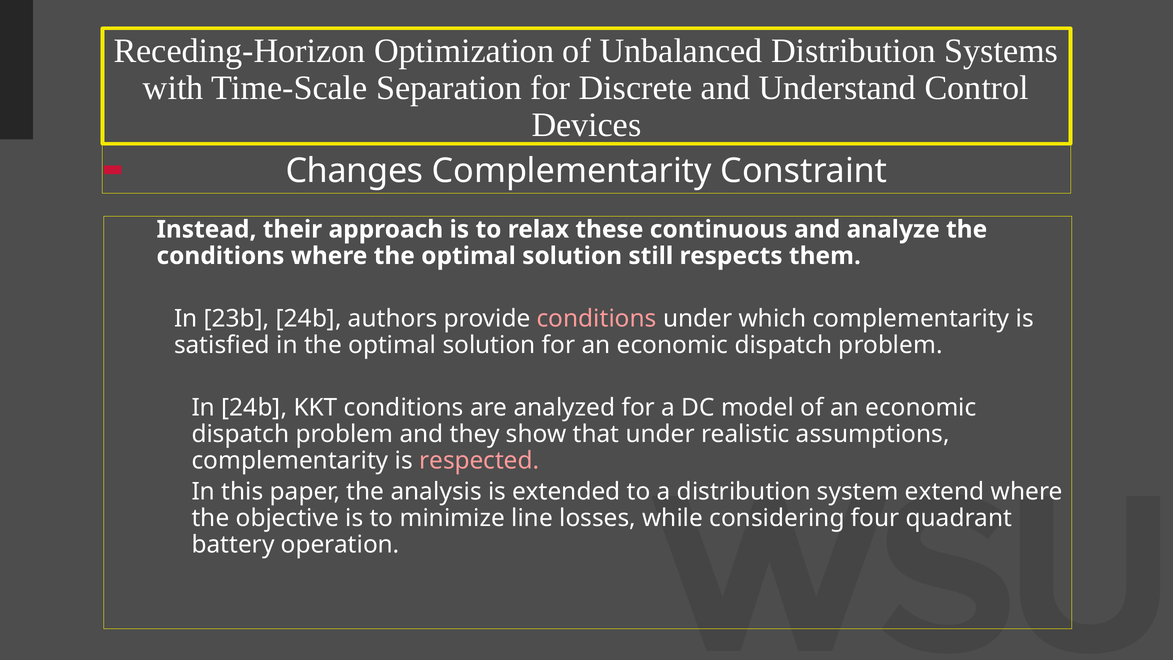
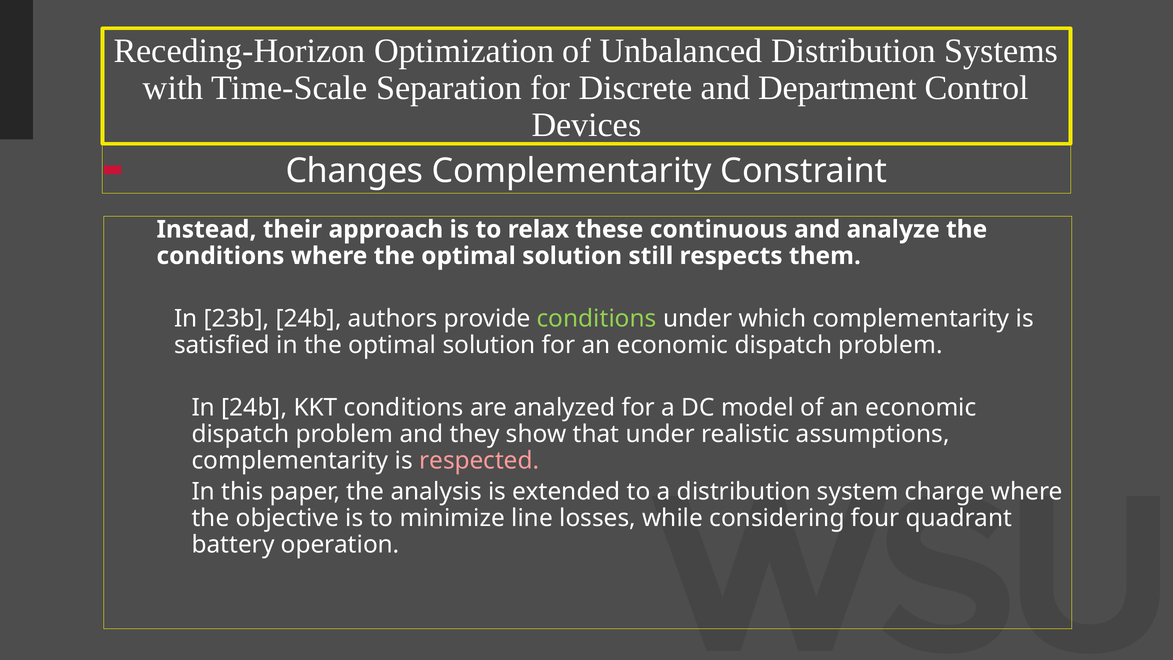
Understand: Understand -> Department
conditions at (597, 318) colour: pink -> light green
extend: extend -> charge
